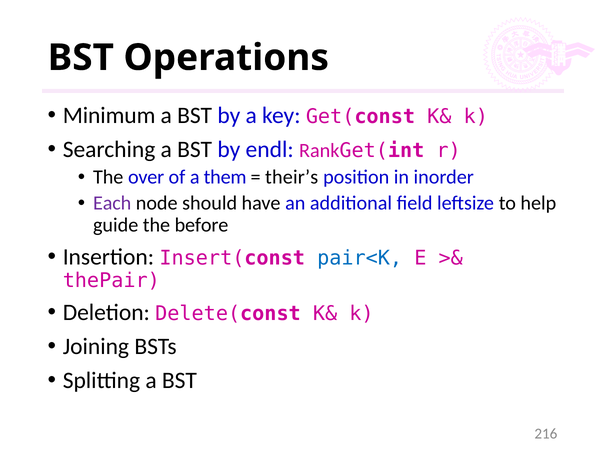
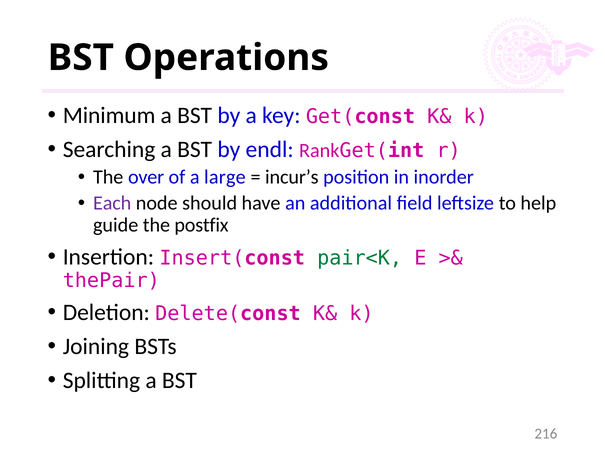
them: them -> large
their’s: their’s -> incur’s
before: before -> postfix
pair<K colour: blue -> green
